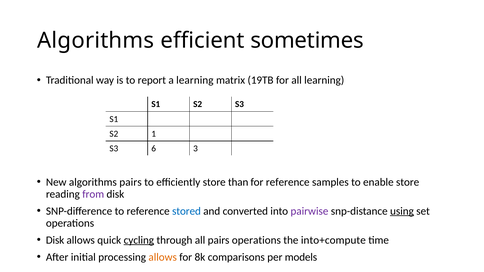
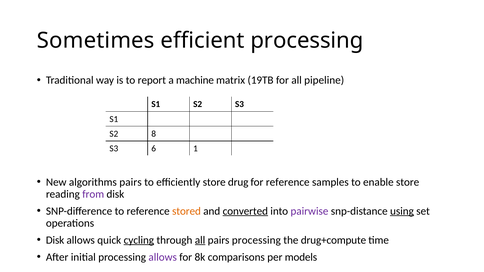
Algorithms at (96, 41): Algorithms -> Sometimes
efficient sometimes: sometimes -> processing
a learning: learning -> machine
all learning: learning -> pipeline
1: 1 -> 8
3: 3 -> 1
than: than -> drug
stored colour: blue -> orange
converted underline: none -> present
all at (200, 240) underline: none -> present
pairs operations: operations -> processing
into+compute: into+compute -> drug+compute
allows at (163, 257) colour: orange -> purple
